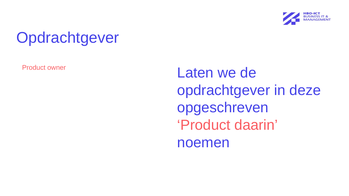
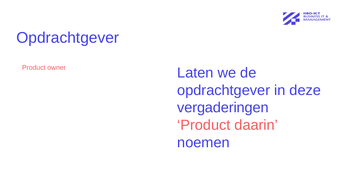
opgeschreven: opgeschreven -> vergaderingen
